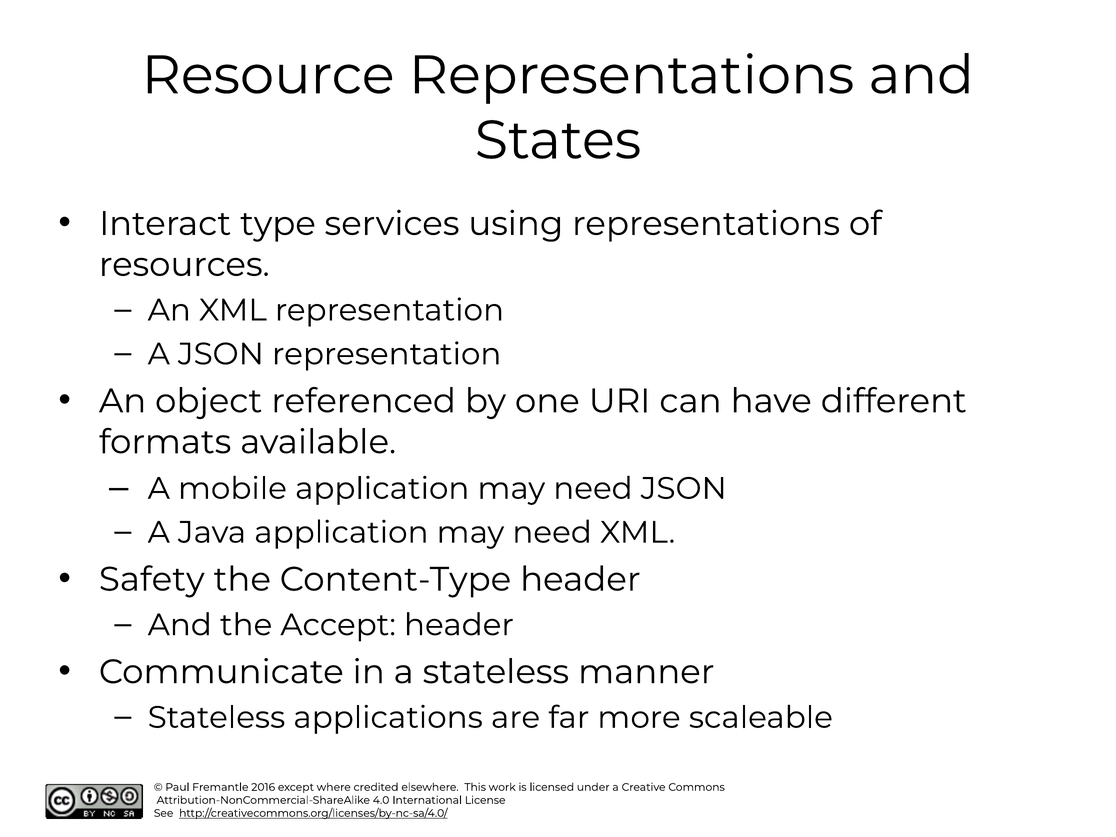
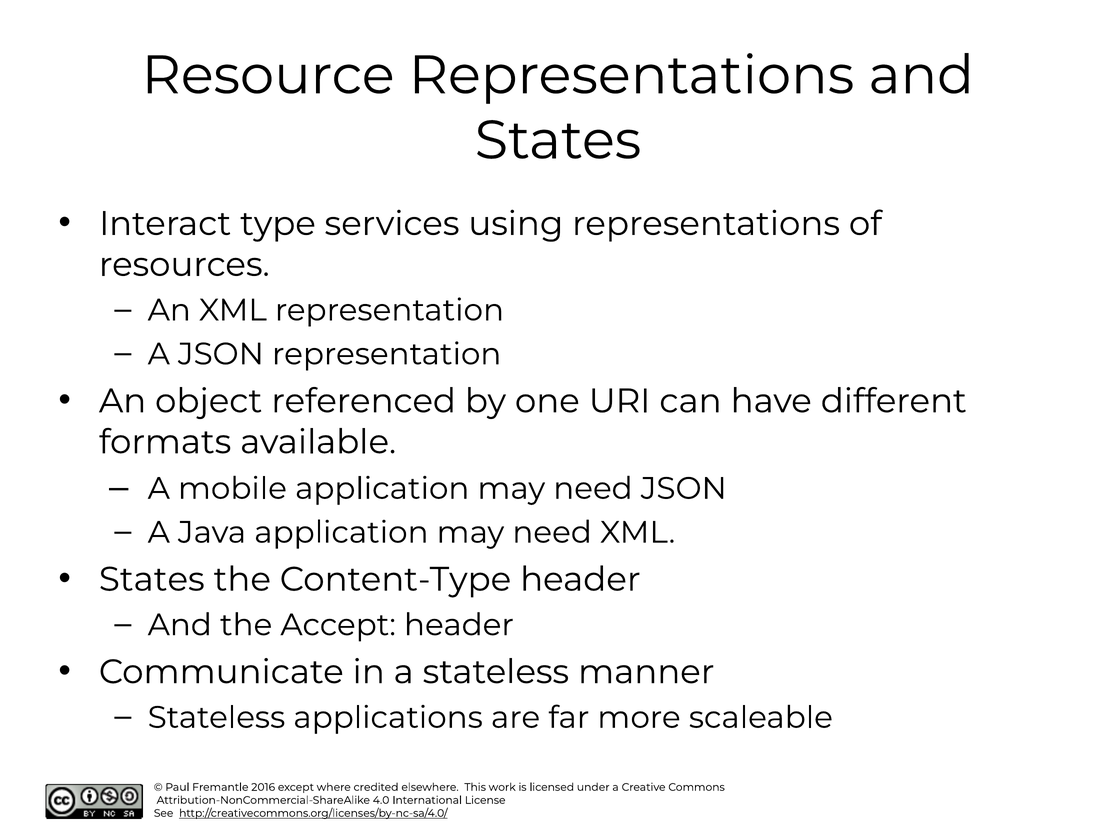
Safety at (152, 579): Safety -> States
